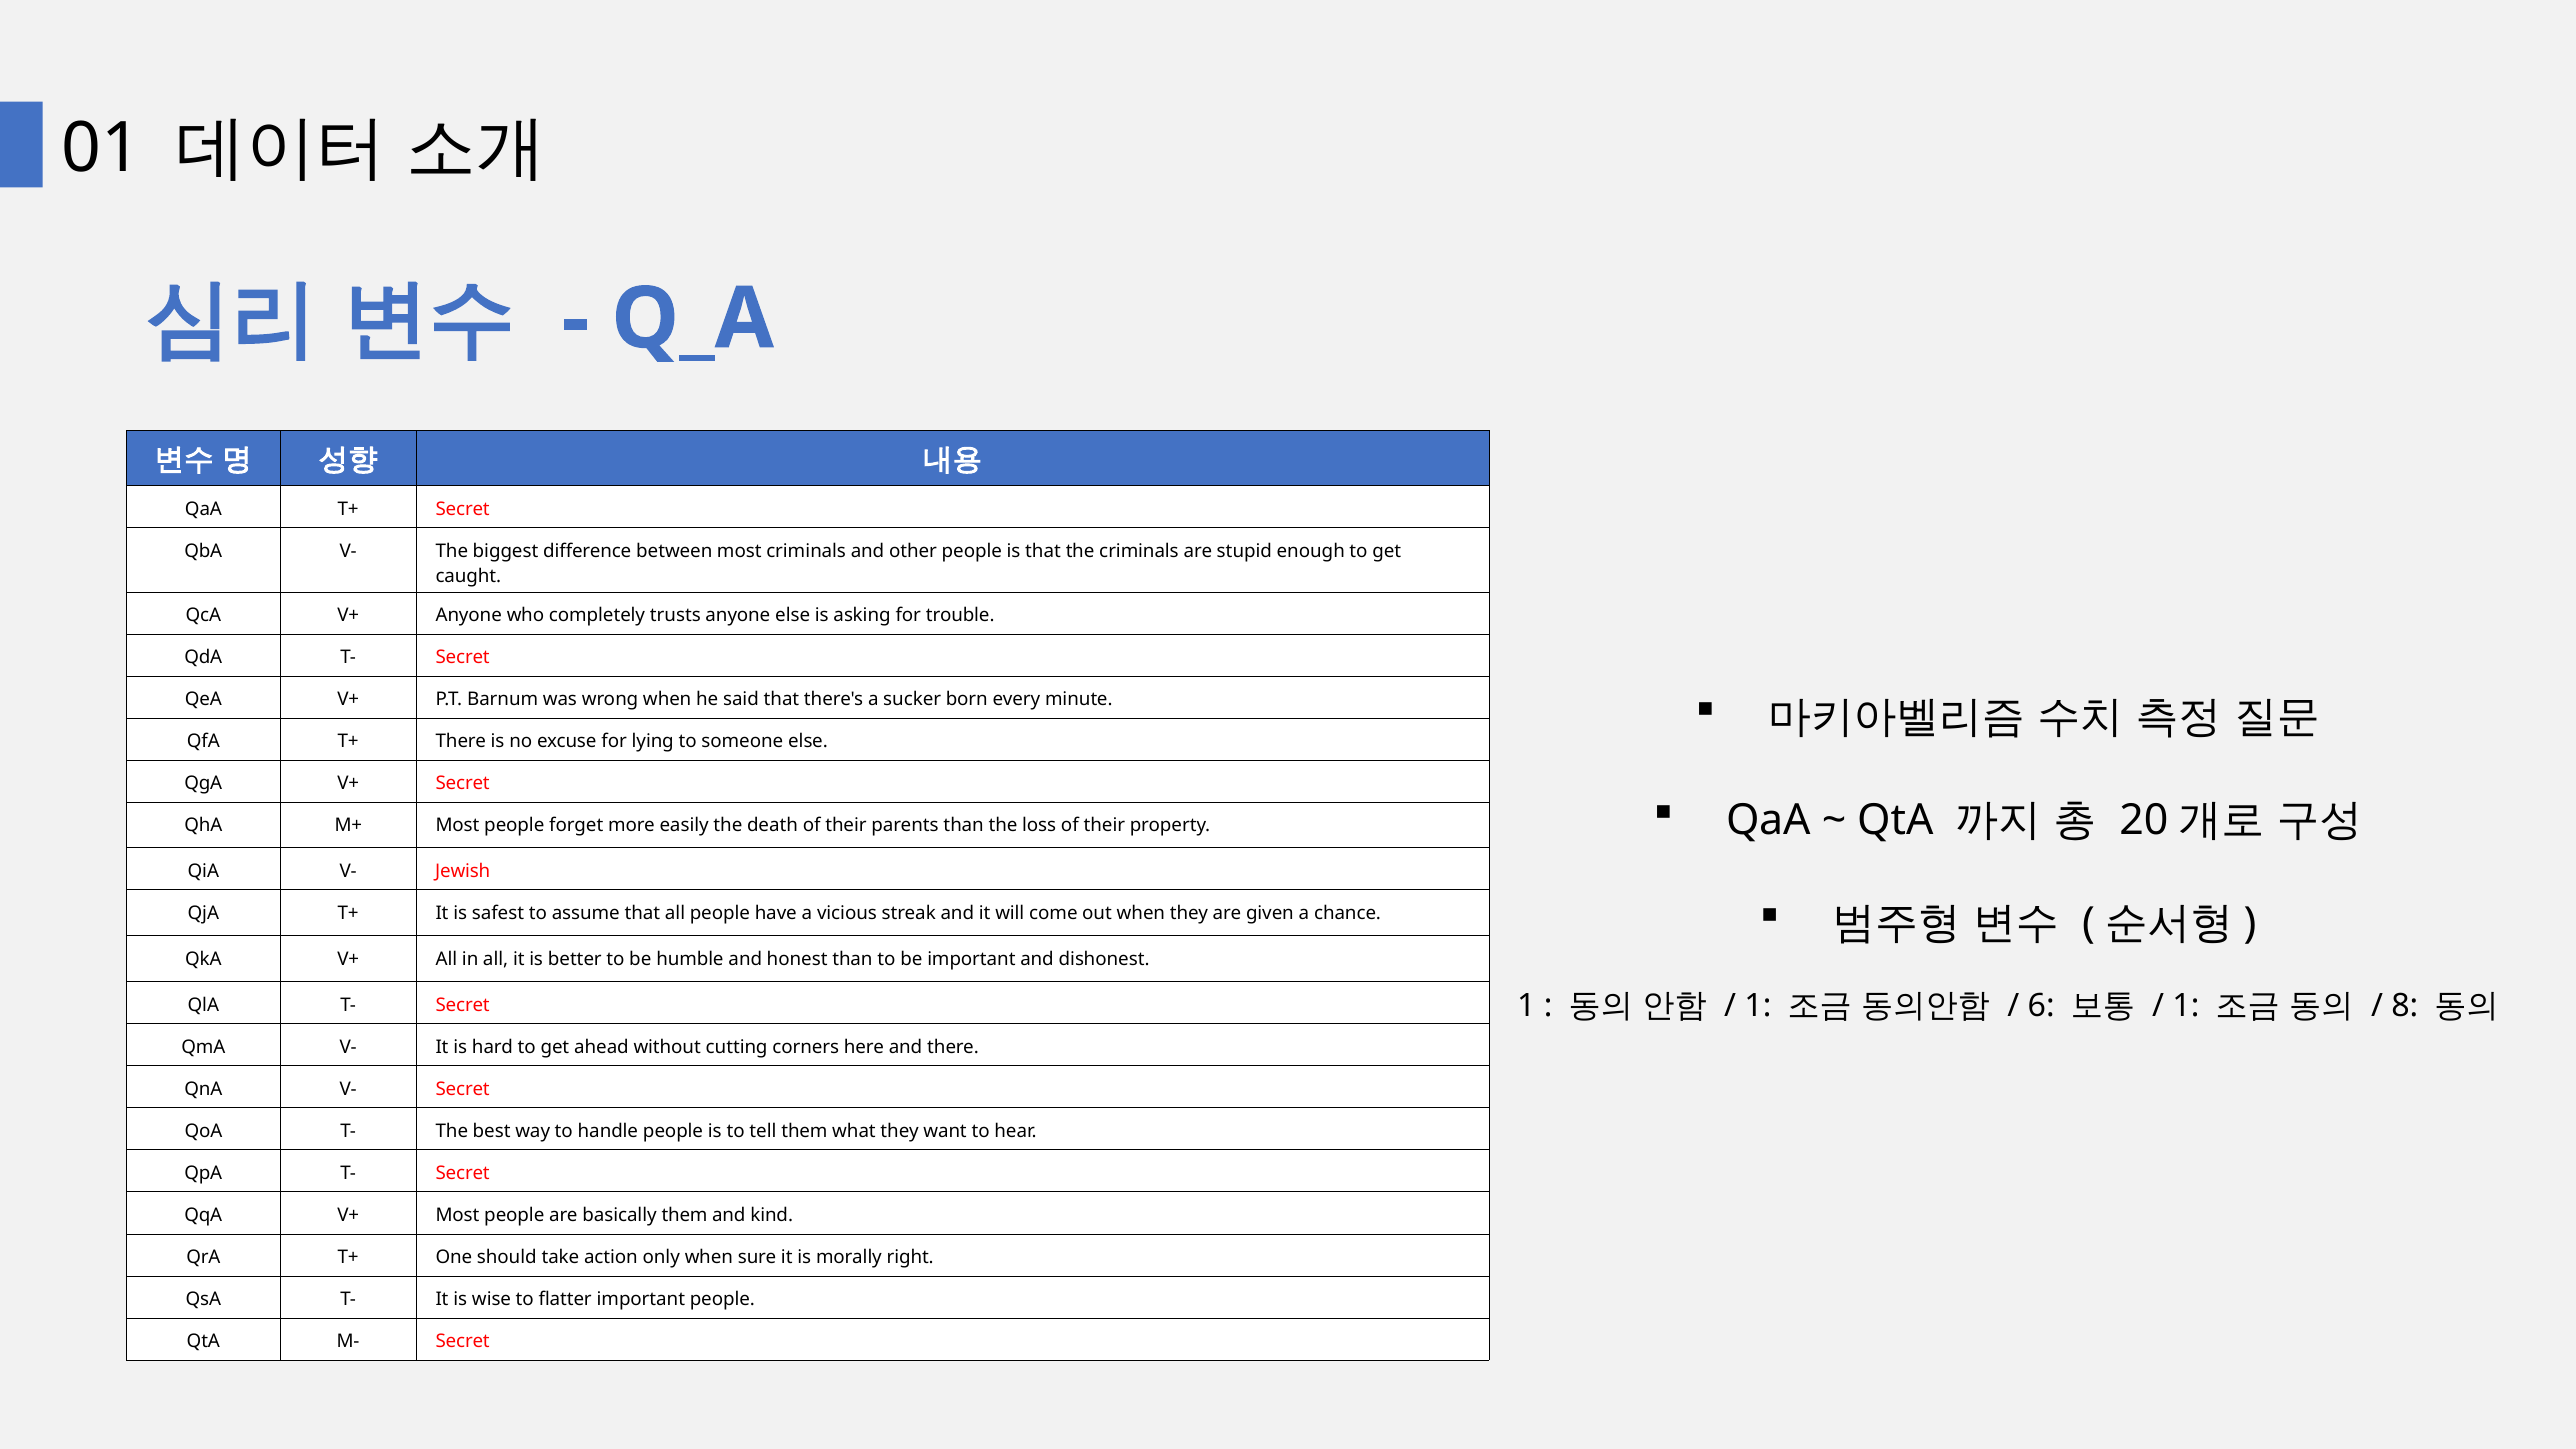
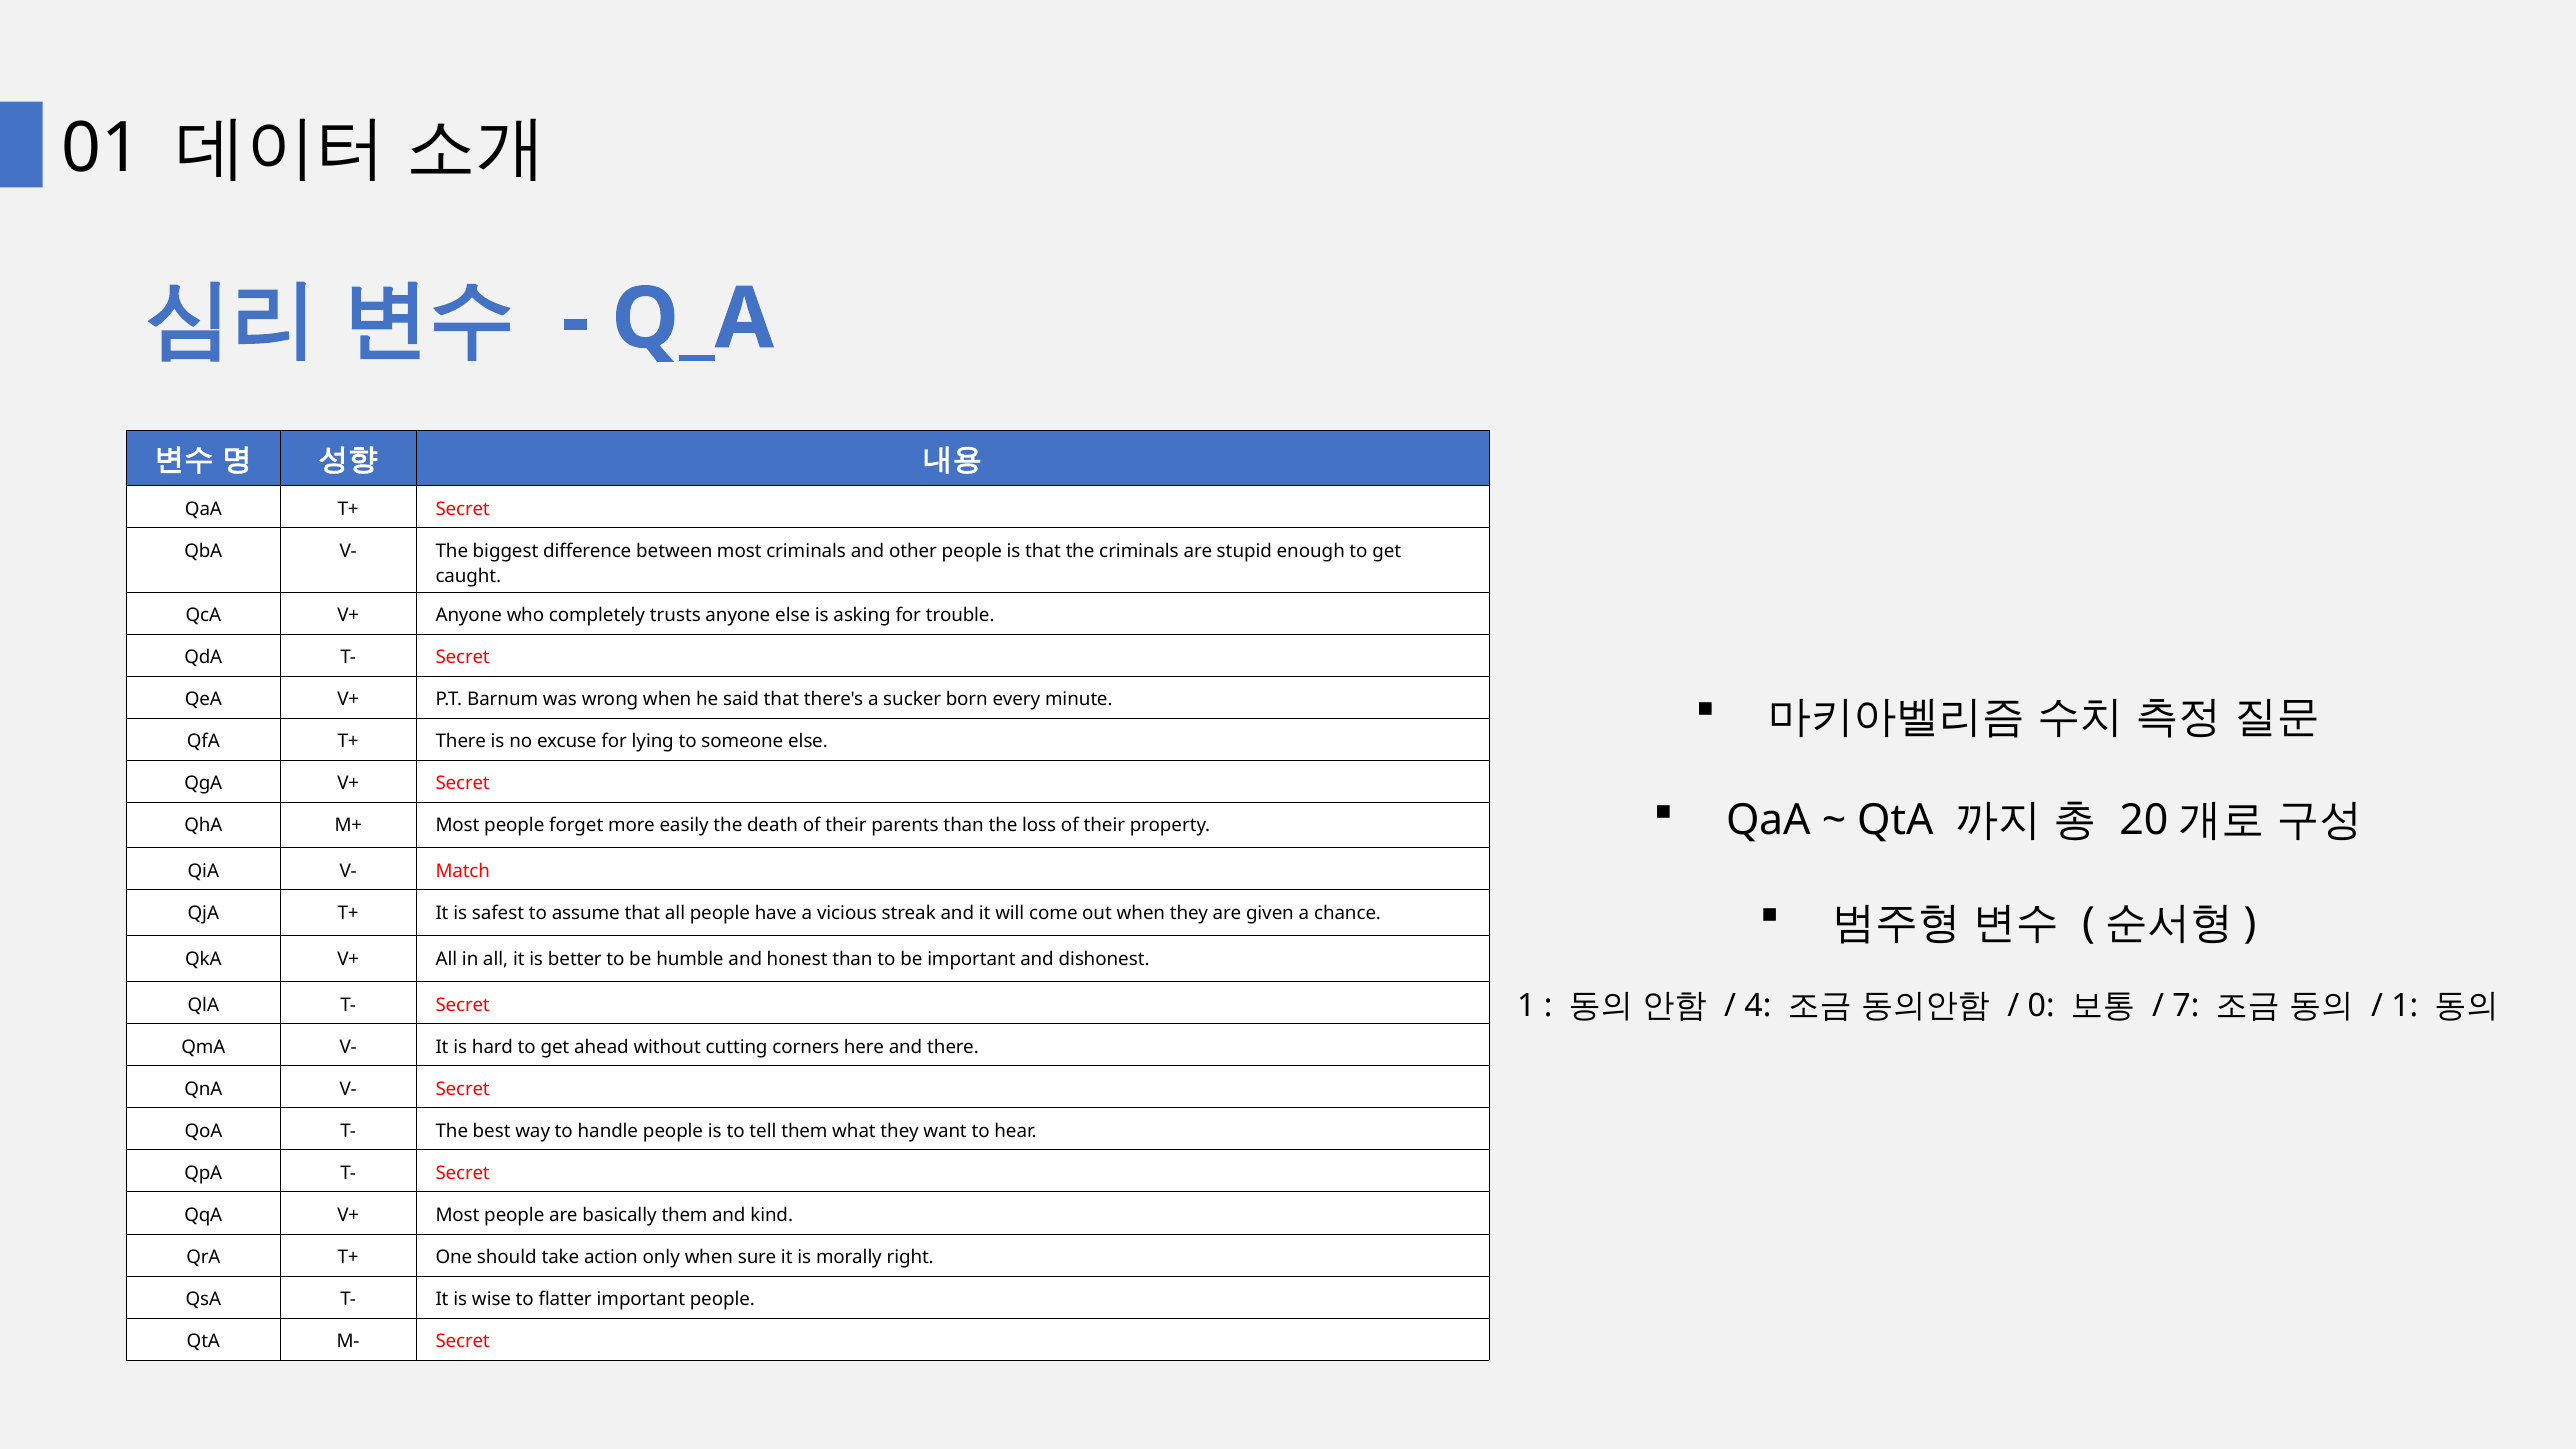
Jewish: Jewish -> Match
1 at (1758, 1006): 1 -> 4
6: 6 -> 0
1 at (2186, 1006): 1 -> 7
8 at (2405, 1006): 8 -> 1
